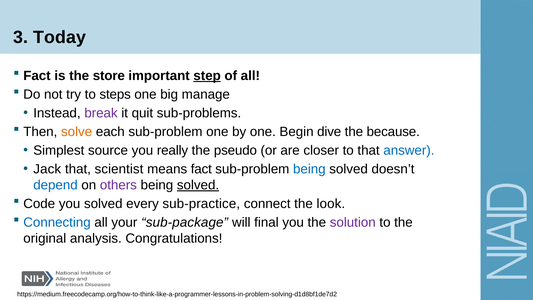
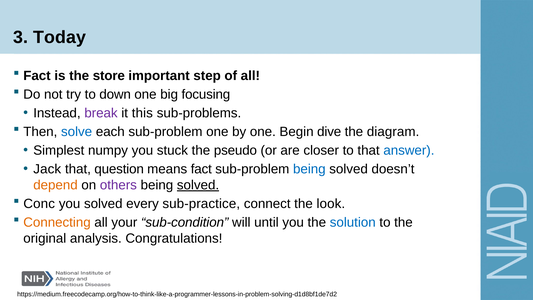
step underline: present -> none
steps: steps -> down
manage: manage -> focusing
quit: quit -> this
solve colour: orange -> blue
because: because -> diagram
source: source -> numpy
really: really -> stuck
scientist: scientist -> question
depend colour: blue -> orange
Code: Code -> Conc
Connecting colour: blue -> orange
sub-package: sub-package -> sub-condition
final: final -> until
solution colour: purple -> blue
